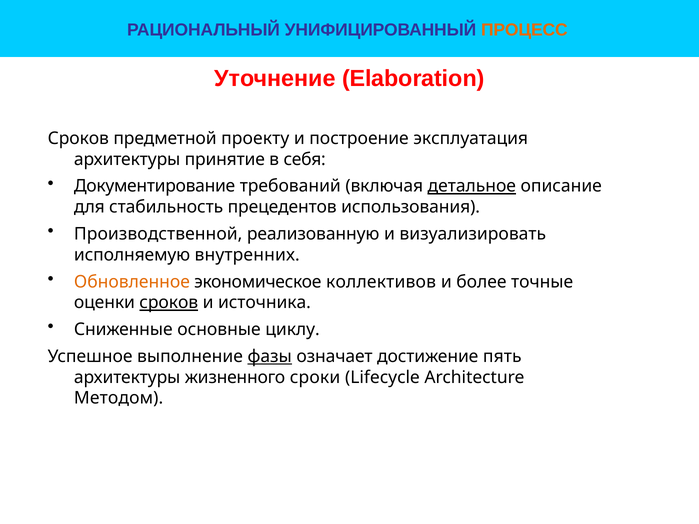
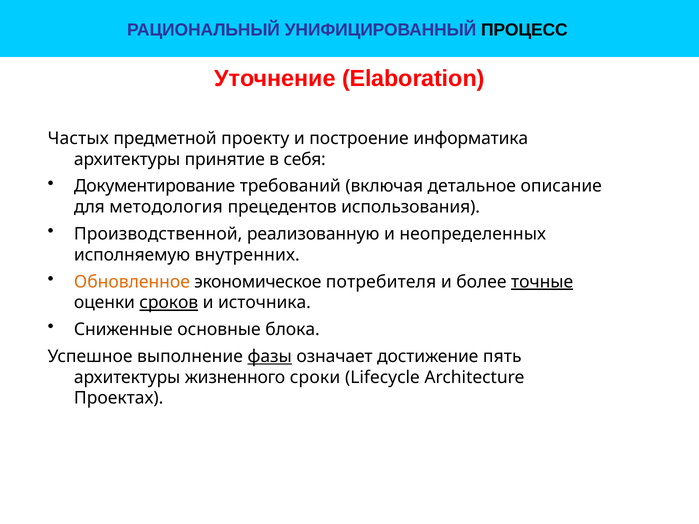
ПРОЦЕСС colour: orange -> black
Сроков at (78, 139): Сроков -> Частых
эксплуатация: эксплуатация -> информатика
детальное underline: present -> none
стабильность: стабильность -> методология
визуализировать: визуализировать -> неопределенных
коллективов: коллективов -> потребителя
точные underline: none -> present
циклу: циклу -> блока
Методом: Методом -> Проектах
